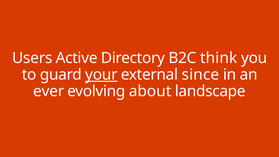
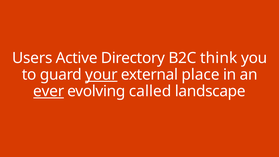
since: since -> place
ever underline: none -> present
about: about -> called
